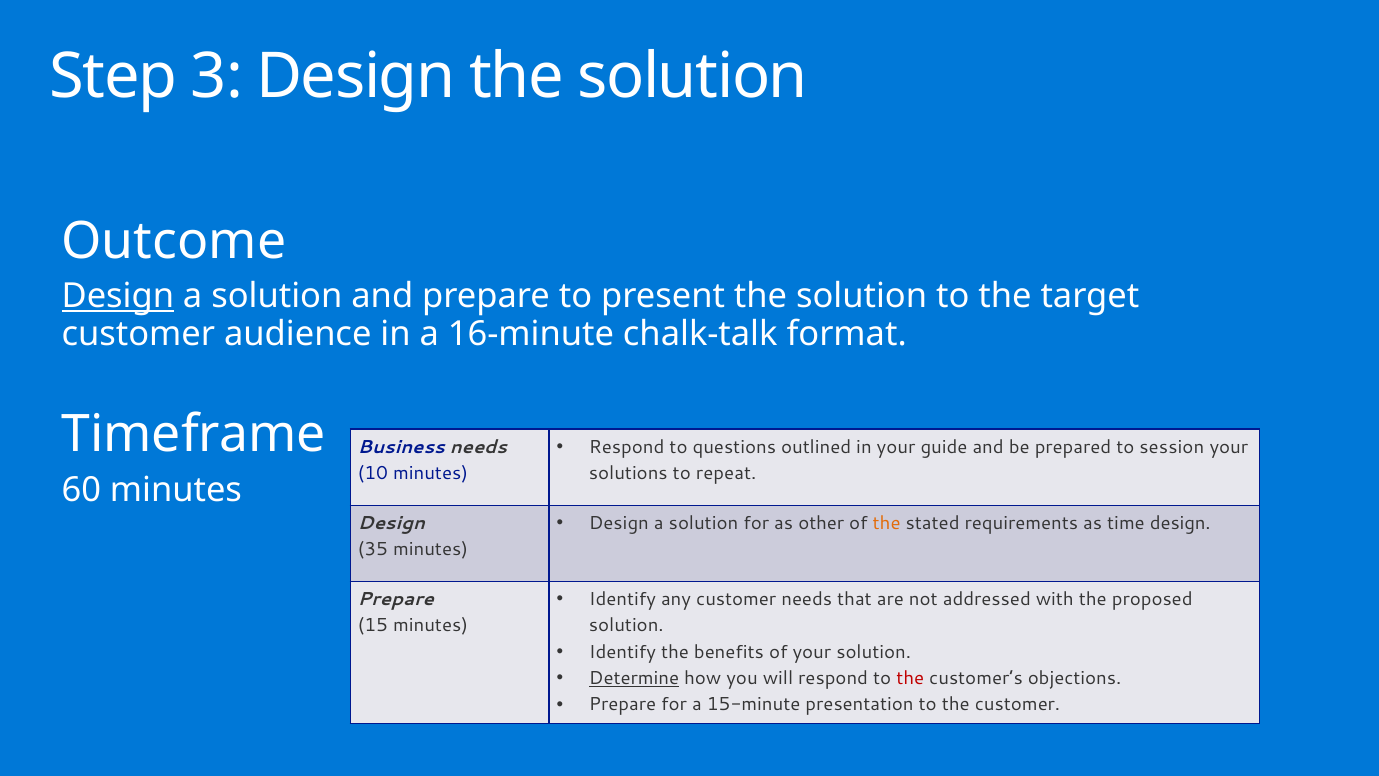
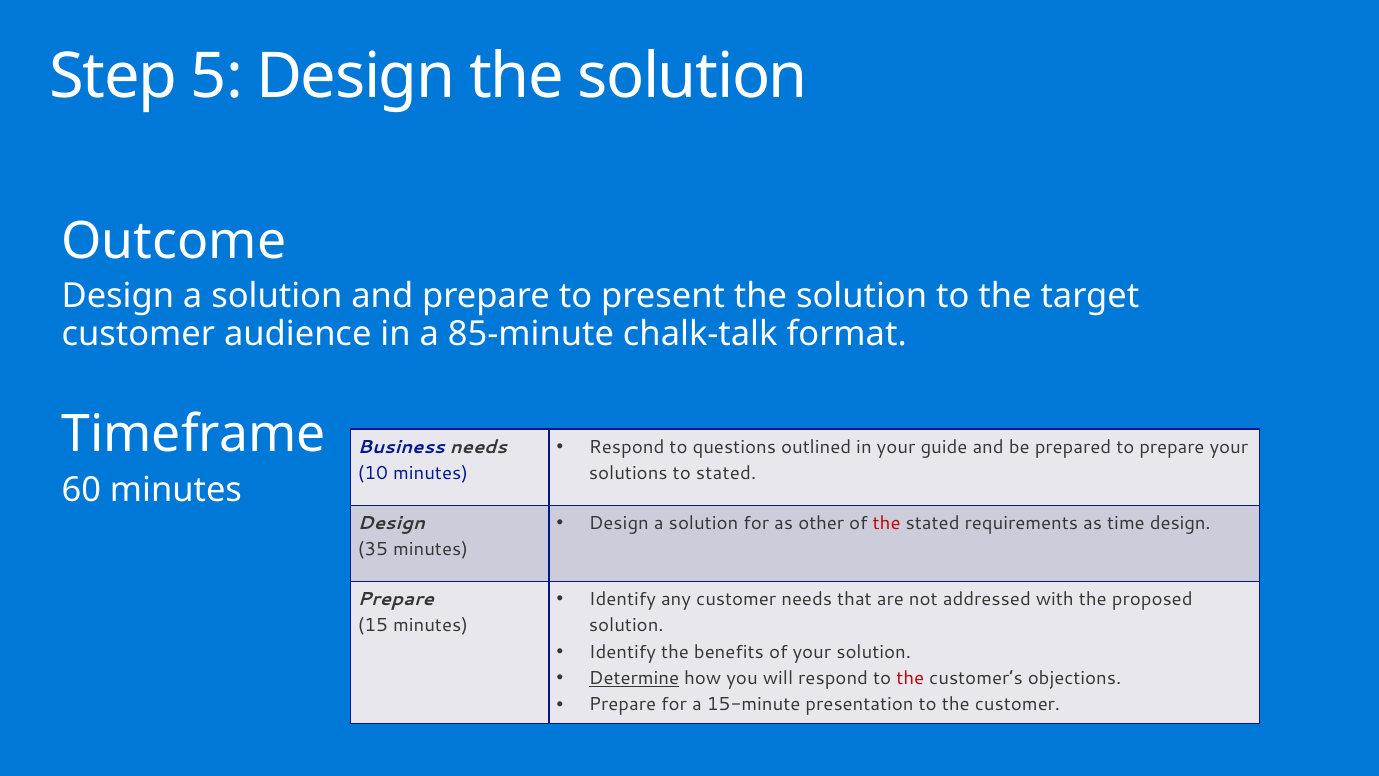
3: 3 -> 5
Design at (118, 296) underline: present -> none
16-minute: 16-minute -> 85-minute
to session: session -> prepare
to repeat: repeat -> stated
the at (887, 523) colour: orange -> red
